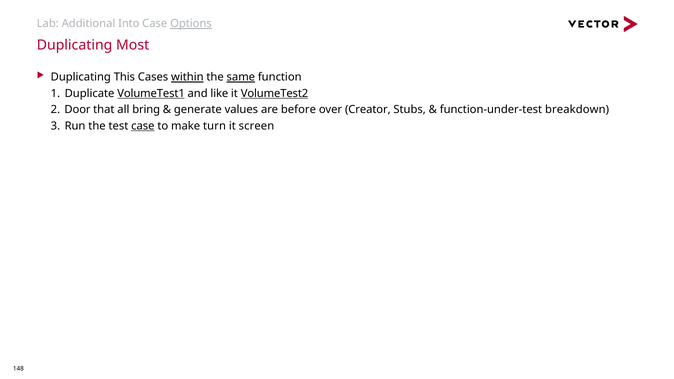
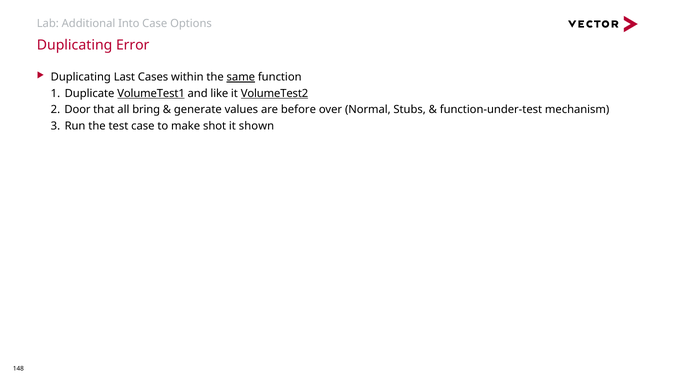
Options underline: present -> none
Most: Most -> Error
This: This -> Last
within underline: present -> none
Creator: Creator -> Normal
breakdown: breakdown -> mechanism
case at (143, 126) underline: present -> none
turn: turn -> shot
screen: screen -> shown
